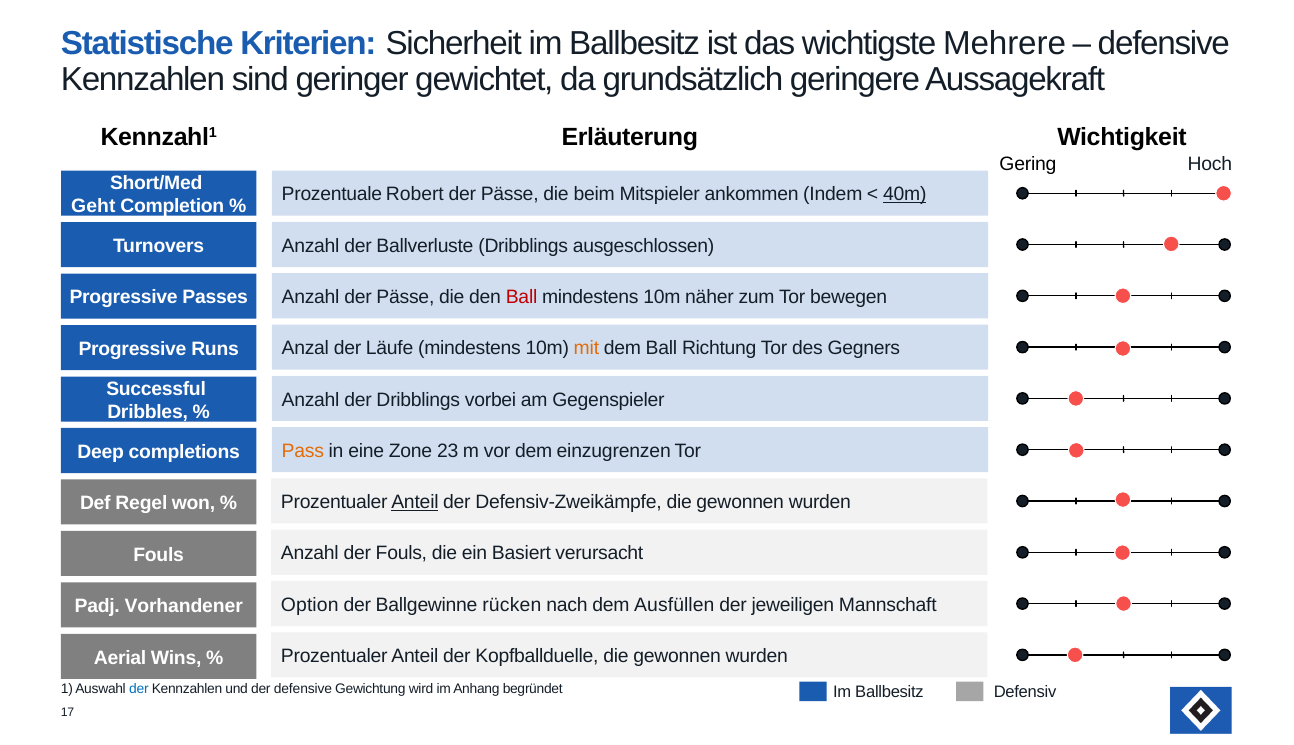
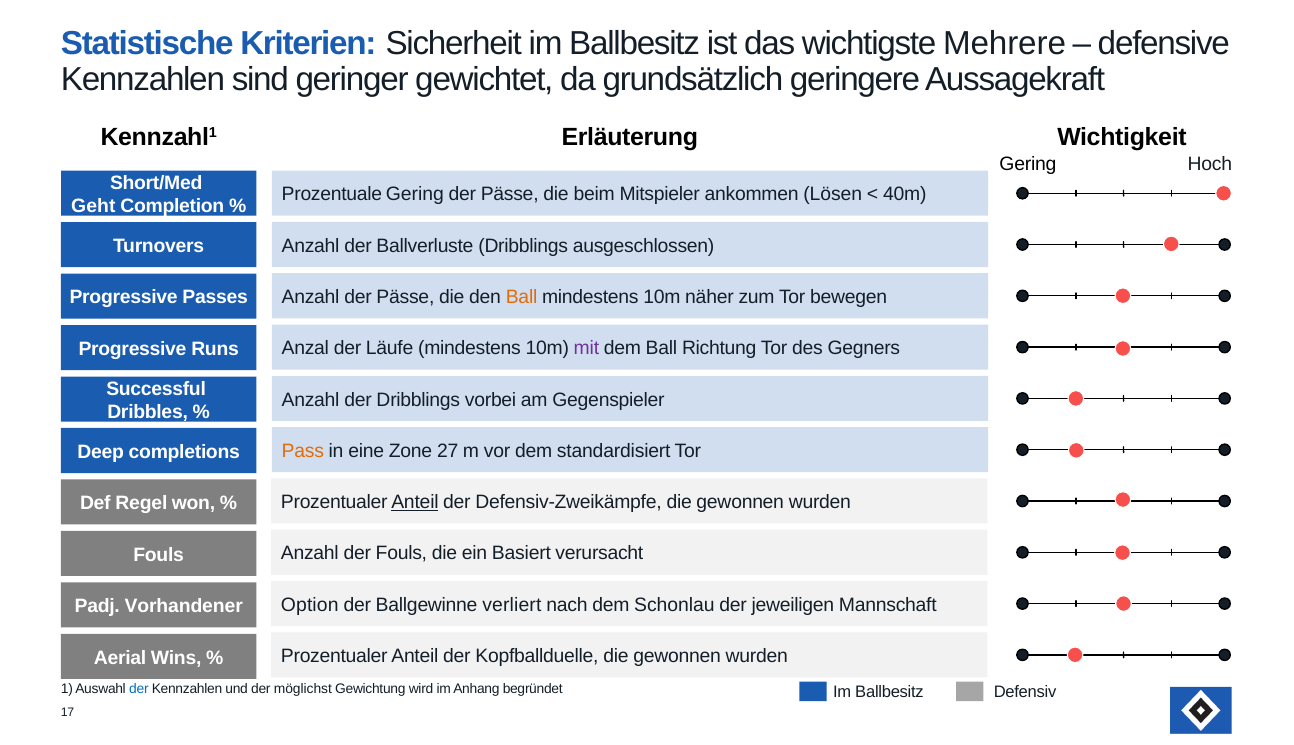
Prozentuale Robert: Robert -> Gering
Indem: Indem -> Lösen
40m underline: present -> none
Ball at (522, 297) colour: red -> orange
mit colour: orange -> purple
23: 23 -> 27
einzugrenzen: einzugrenzen -> standardisiert
rücken: rücken -> verliert
Ausfüllen: Ausfüllen -> Schonlau
der defensive: defensive -> möglichst
